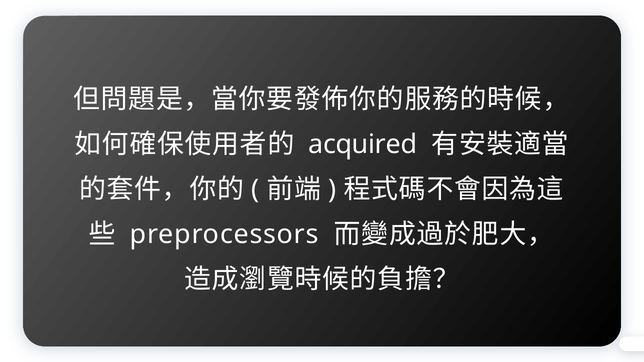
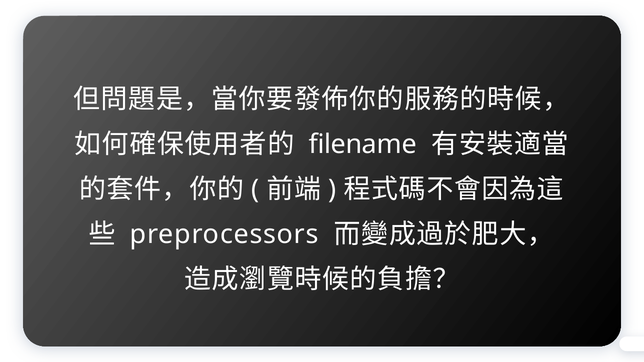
acquired: acquired -> filename
